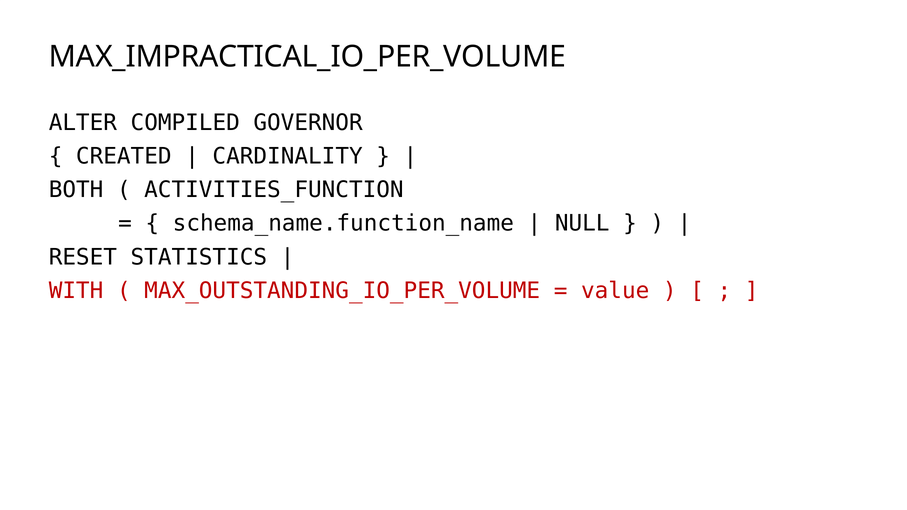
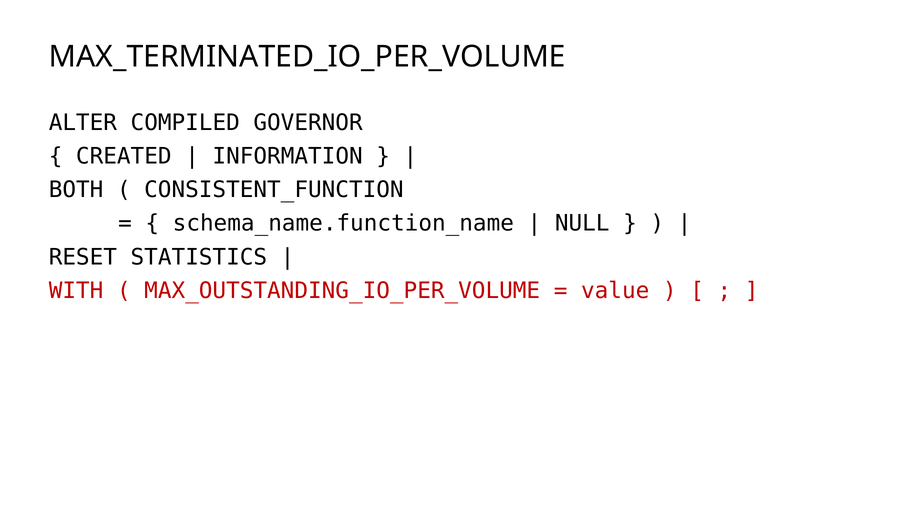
MAX_IMPRACTICAL_IO_PER_VOLUME: MAX_IMPRACTICAL_IO_PER_VOLUME -> MAX_TERMINATED_IO_PER_VOLUME
CARDINALITY: CARDINALITY -> INFORMATION
ACTIVITIES_FUNCTION: ACTIVITIES_FUNCTION -> CONSISTENT_FUNCTION
